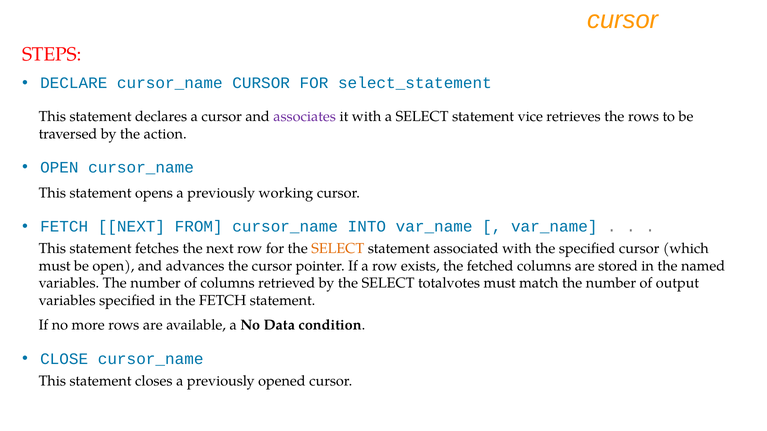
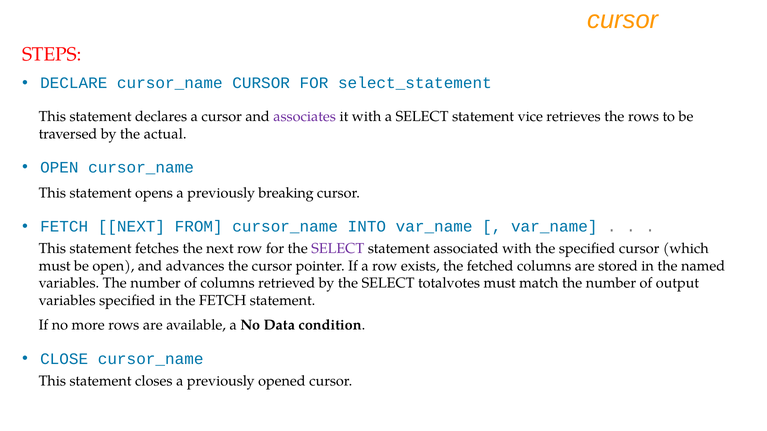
action: action -> actual
working: working -> breaking
SELECT at (338, 249) colour: orange -> purple
